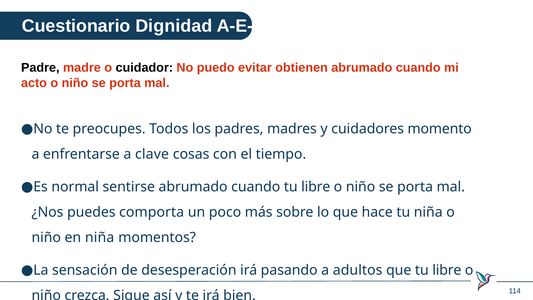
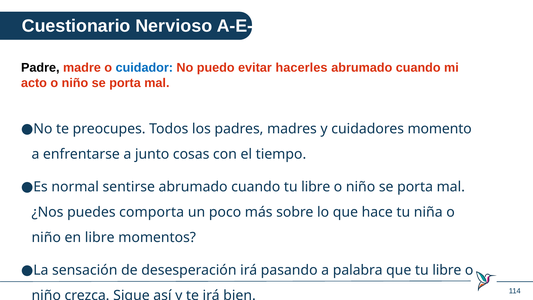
Dignidad: Dignidad -> Nervioso
cuidador colour: black -> blue
obtienen: obtienen -> hacerles
clave: clave -> junto
en niña: niña -> libre
adultos: adultos -> palabra
